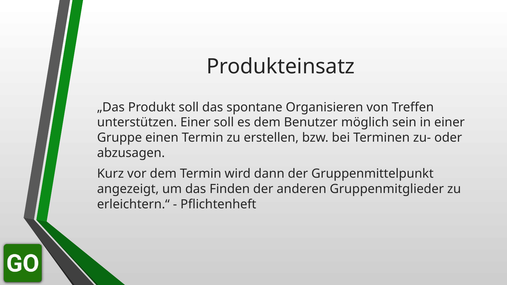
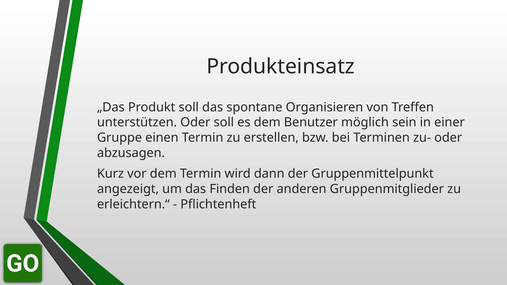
unterstützen Einer: Einer -> Oder
